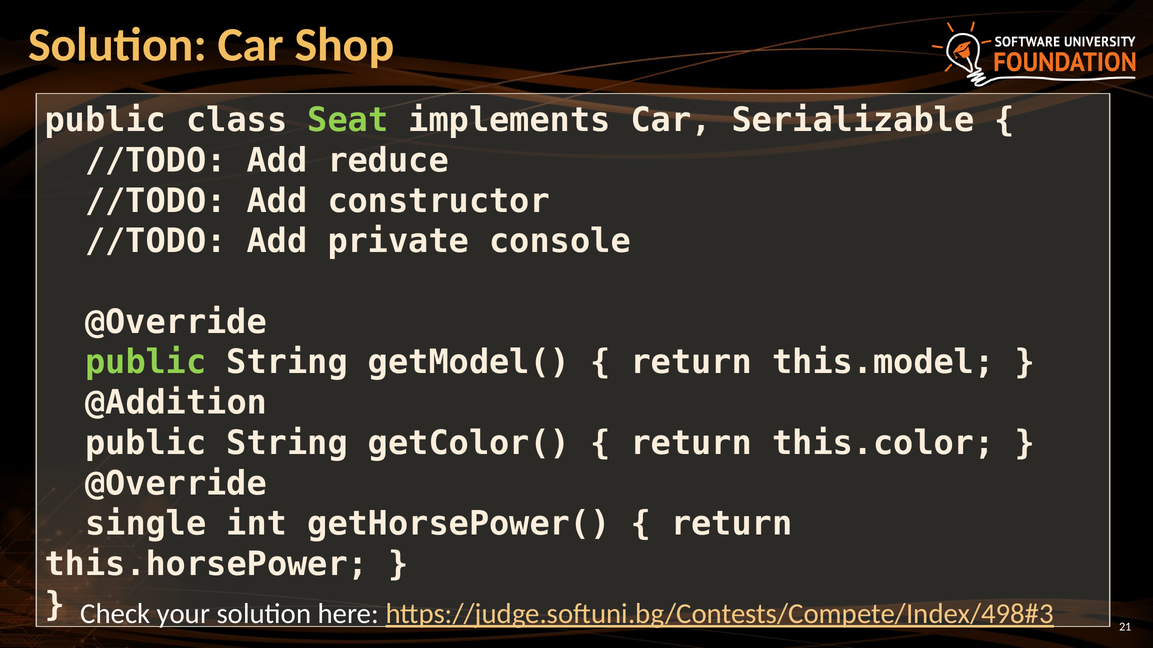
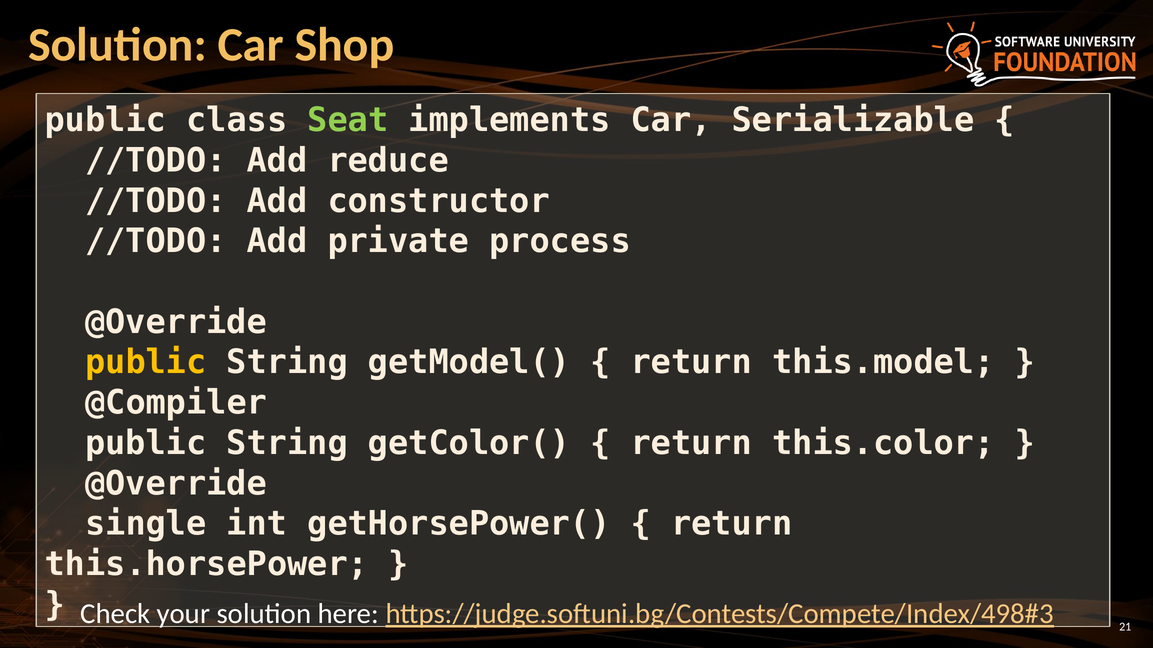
console: console -> process
public at (146, 363) colour: light green -> yellow
@Addition: @Addition -> @Compiler
